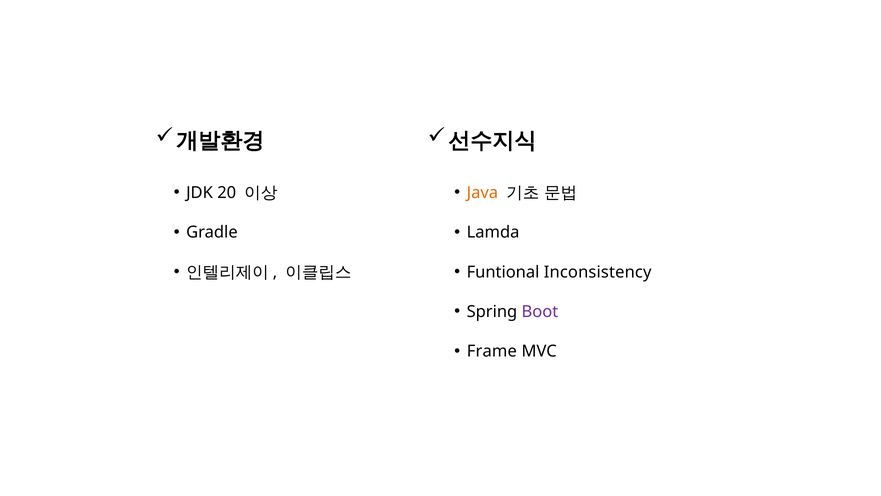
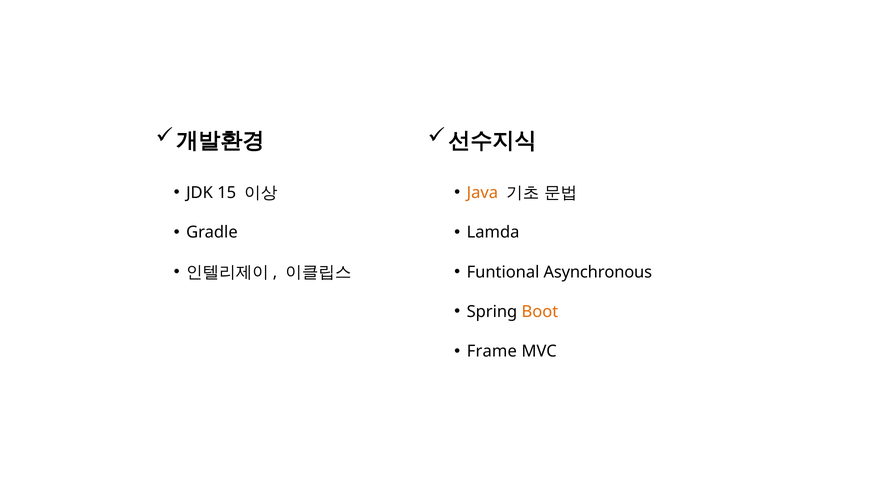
20: 20 -> 15
Inconsistency: Inconsistency -> Asynchronous
Boot colour: purple -> orange
